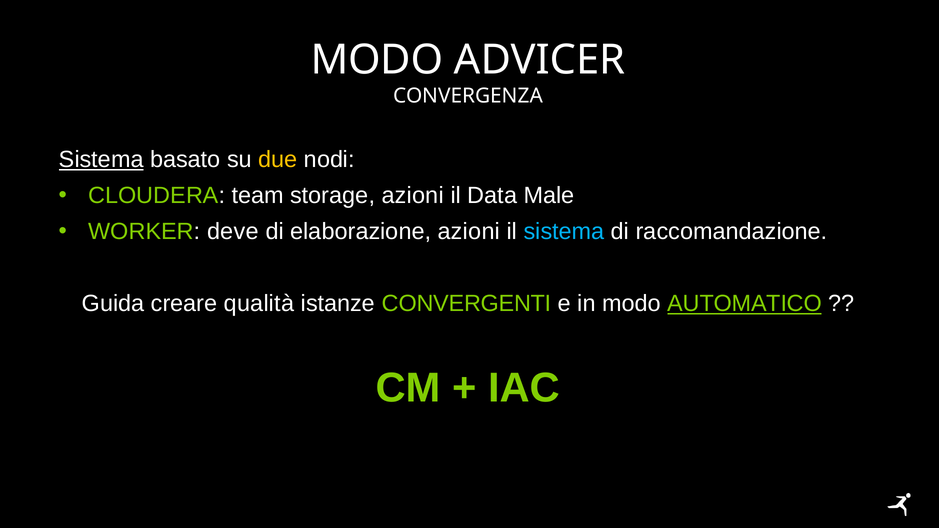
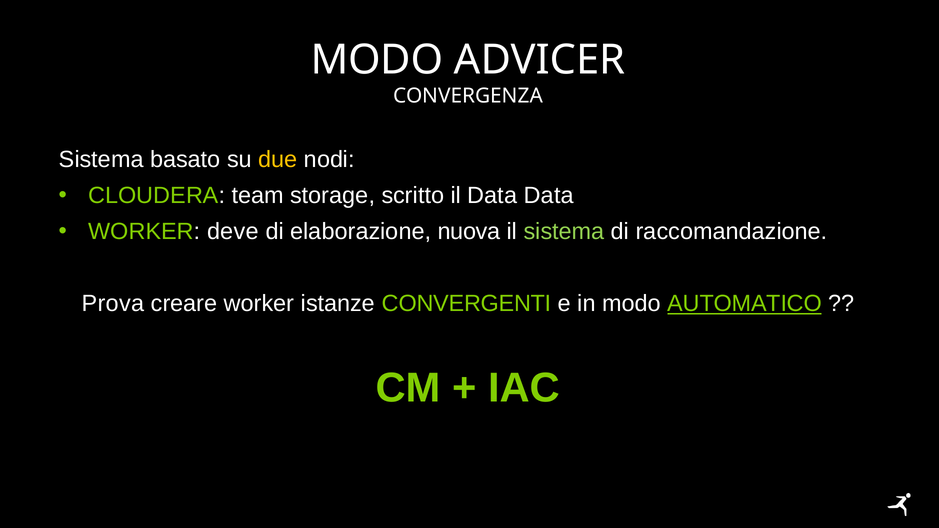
Sistema at (101, 160) underline: present -> none
storage azioni: azioni -> scritto
Data Male: Male -> Data
elaborazione azioni: azioni -> nuova
sistema at (564, 232) colour: light blue -> light green
Guida: Guida -> Prova
creare qualità: qualità -> worker
